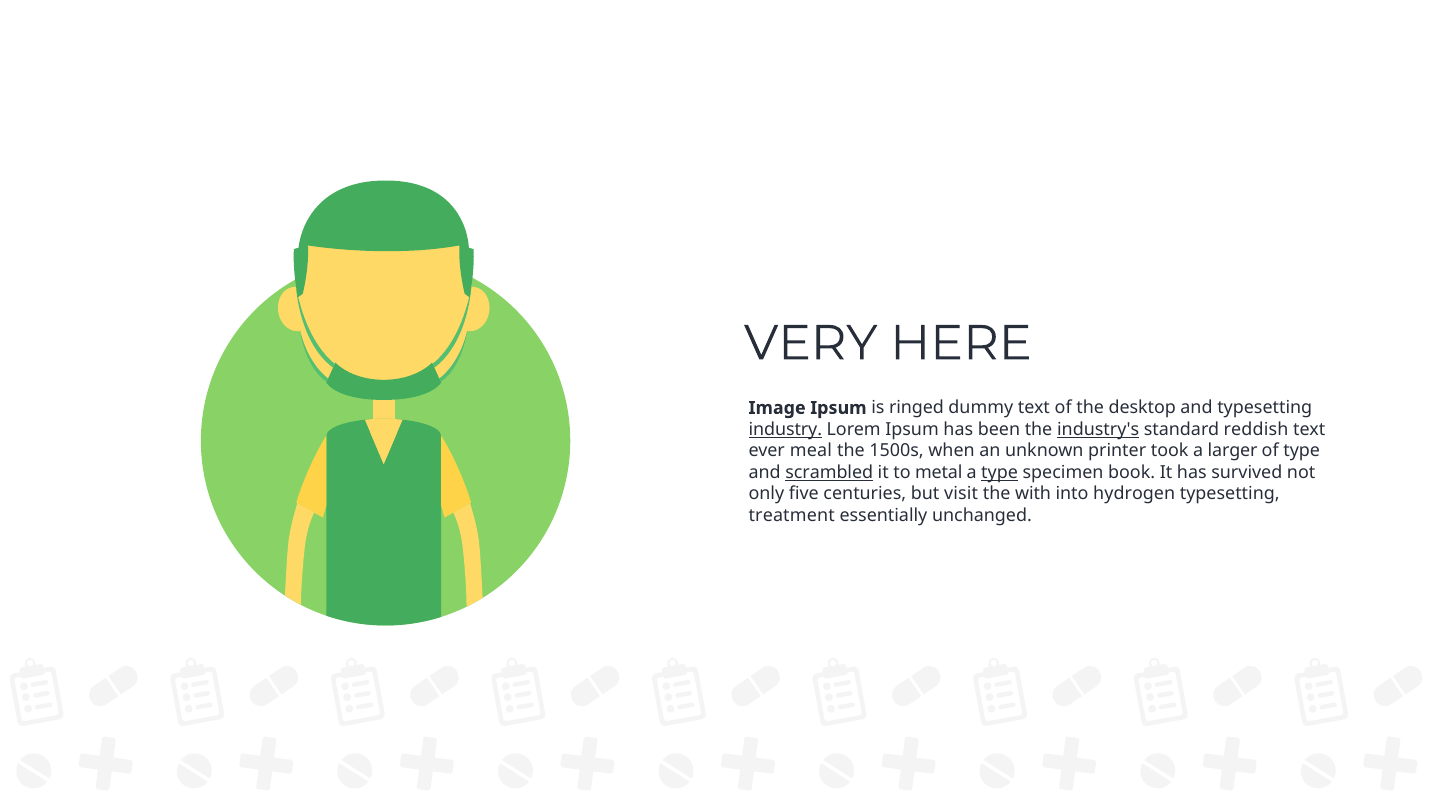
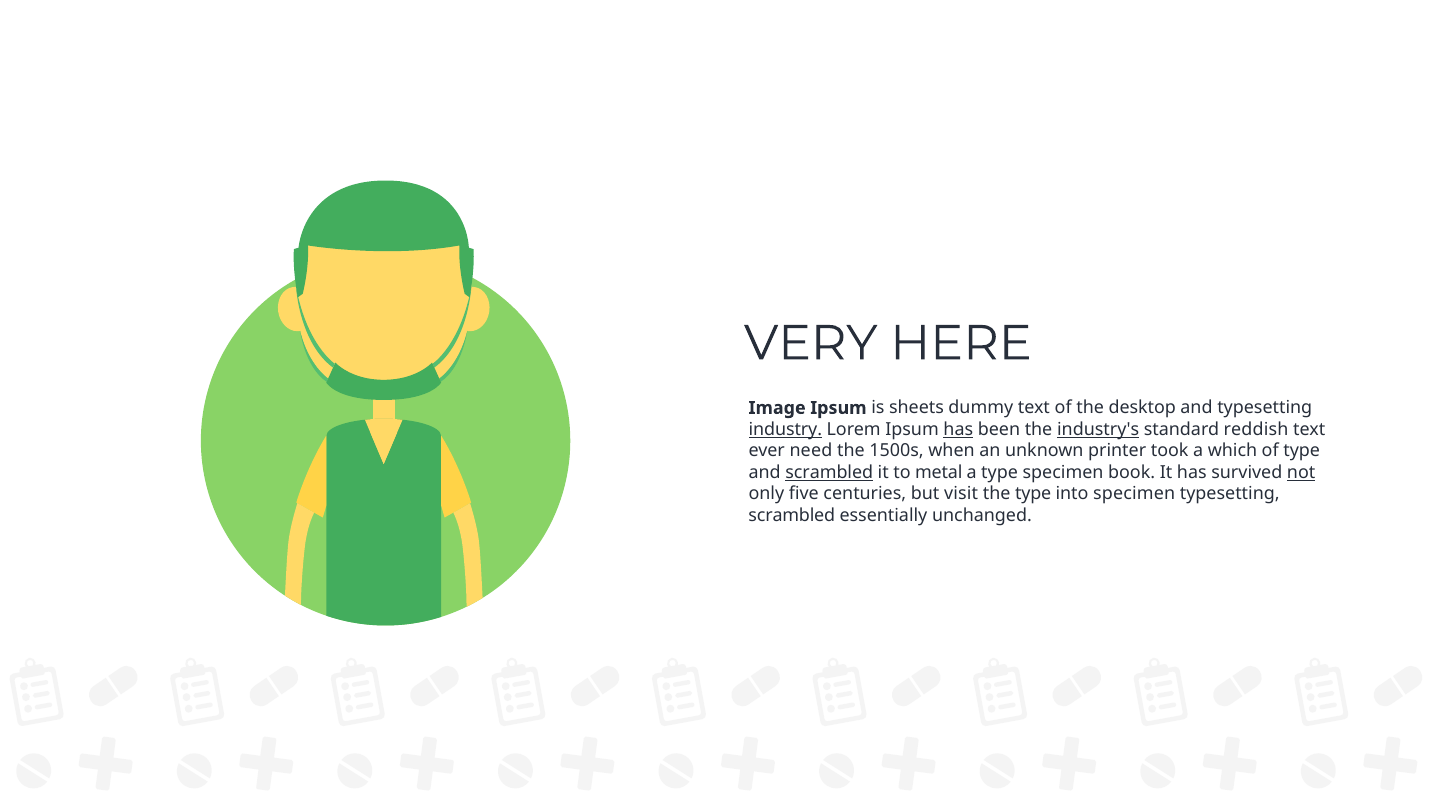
ringed: ringed -> sheets
has at (958, 429) underline: none -> present
meal: meal -> need
larger: larger -> which
type at (1000, 472) underline: present -> none
not underline: none -> present
the with: with -> type
into hydrogen: hydrogen -> specimen
treatment at (792, 515): treatment -> scrambled
